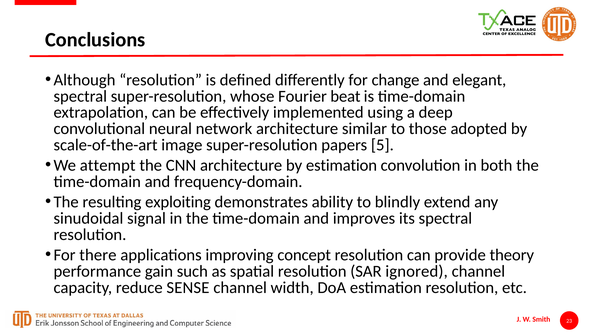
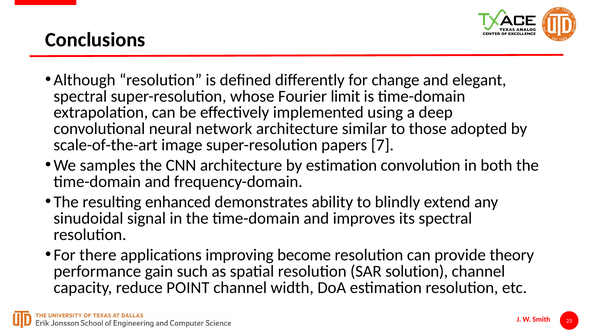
beat: beat -> limit
5: 5 -> 7
attempt: attempt -> samples
exploiting: exploiting -> enhanced
concept: concept -> become
ignored: ignored -> solution
SENSE: SENSE -> POINT
